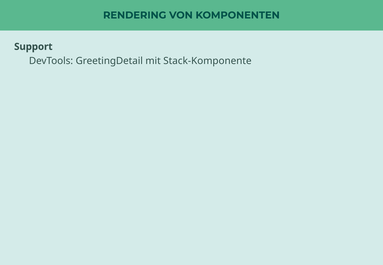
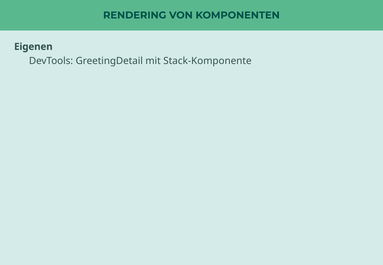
Support: Support -> Eigenen
